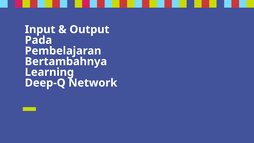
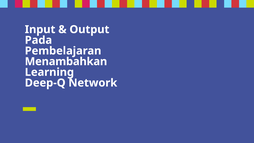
Bertambahnya: Bertambahnya -> Menambahkan
